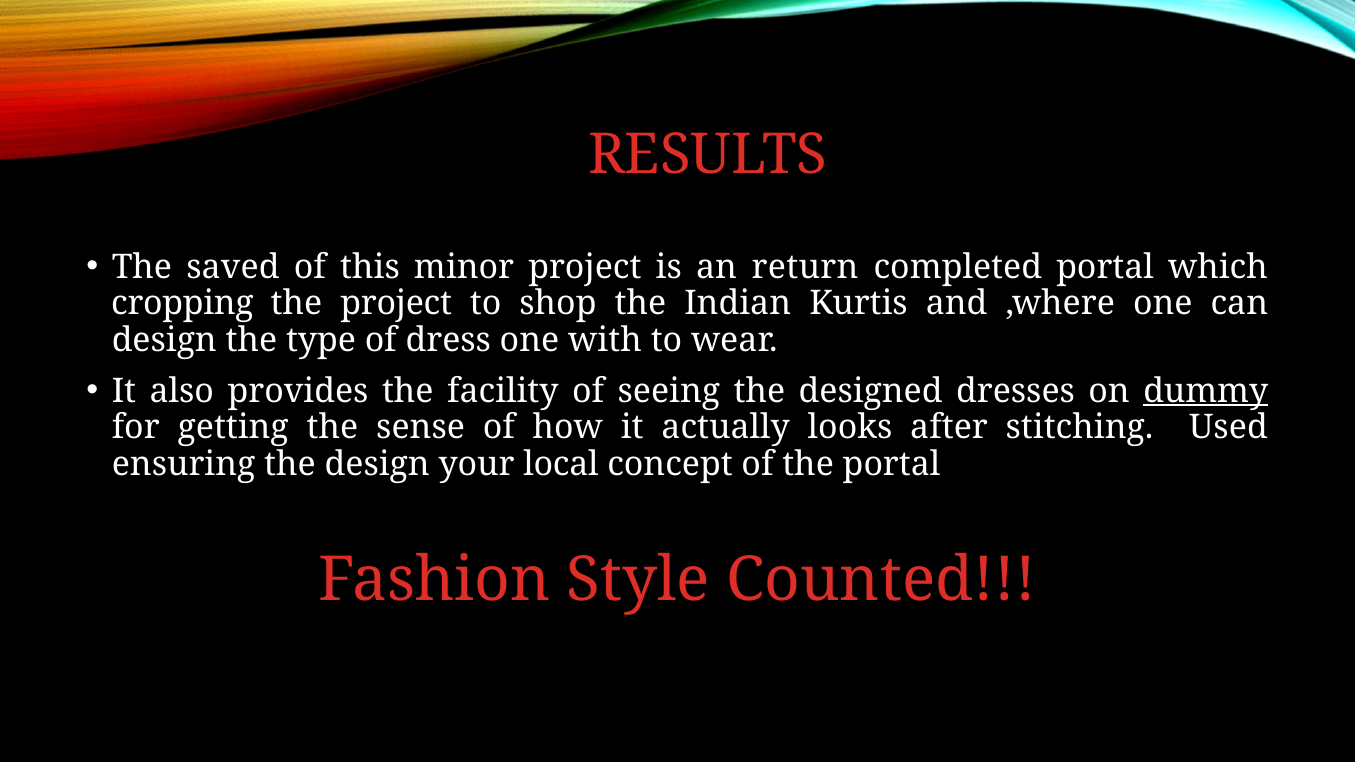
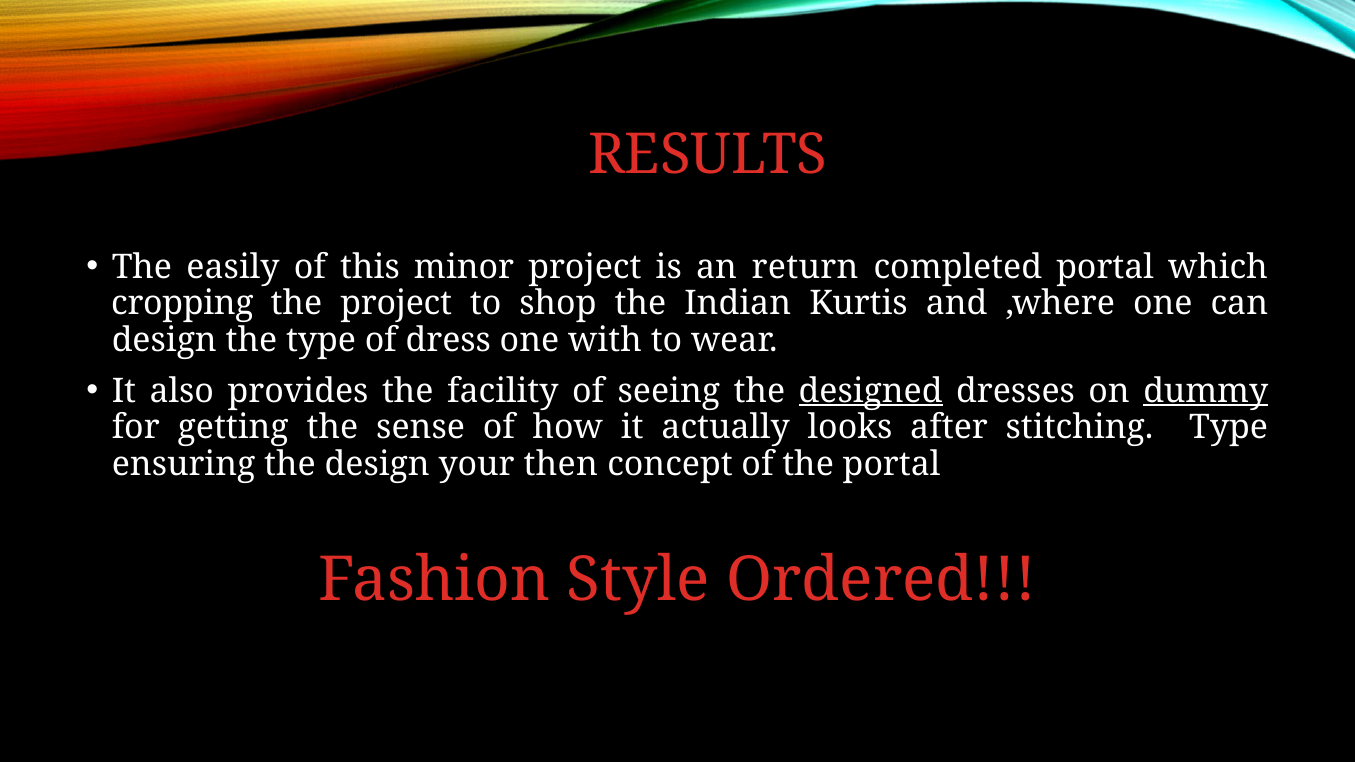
saved: saved -> easily
designed underline: none -> present
stitching Used: Used -> Type
local: local -> then
Counted: Counted -> Ordered
